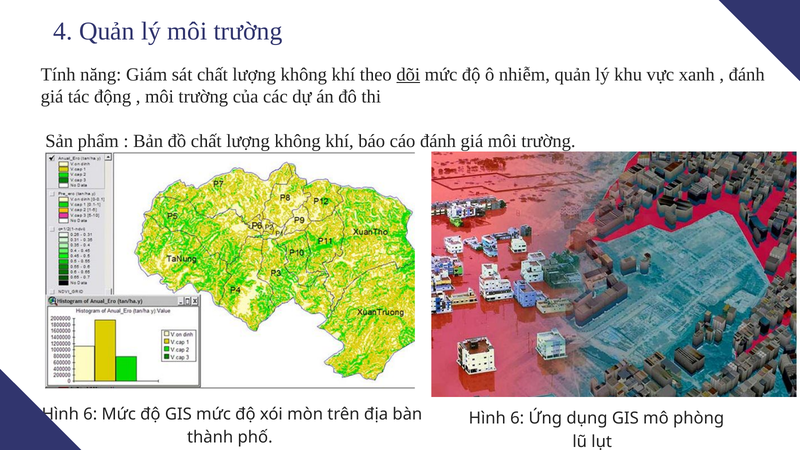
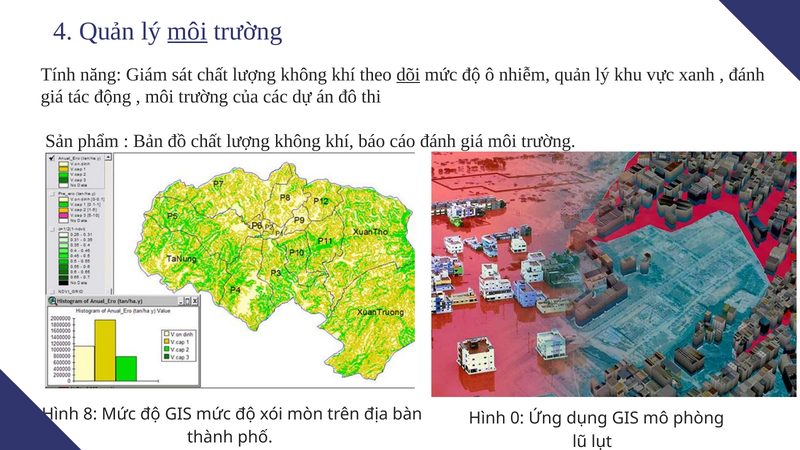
môi at (187, 31) underline: none -> present
6 at (90, 414): 6 -> 8
6 at (517, 418): 6 -> 0
